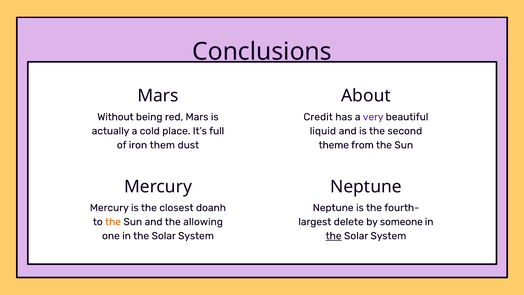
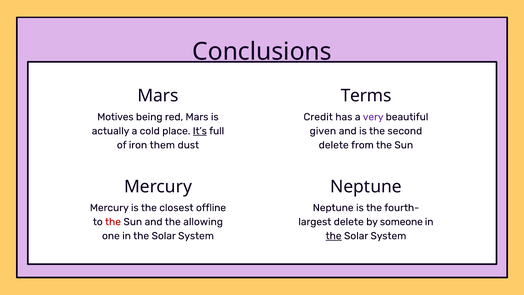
About: About -> Terms
Without: Without -> Motives
It’s underline: none -> present
liquid: liquid -> given
theme at (334, 145): theme -> delete
doanh: doanh -> offline
the at (113, 222) colour: orange -> red
